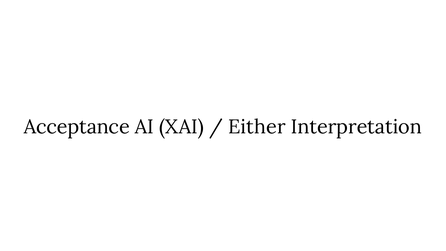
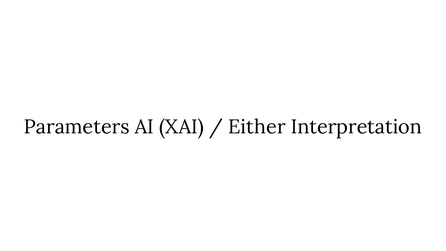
Acceptance: Acceptance -> Parameters
